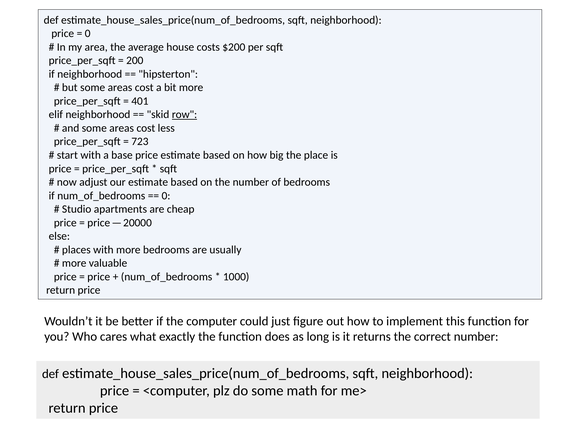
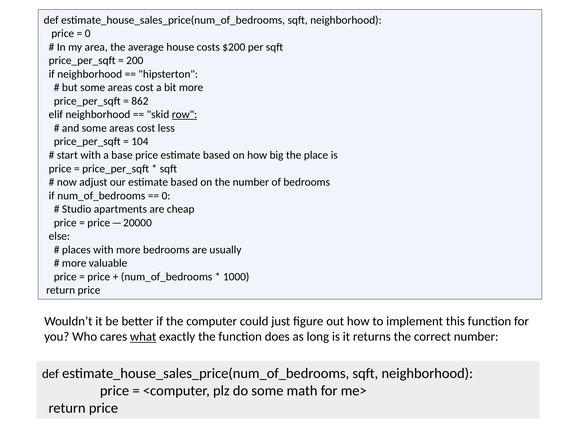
401: 401 -> 862
723: 723 -> 104
what underline: none -> present
